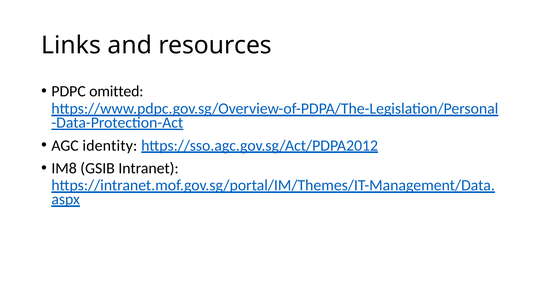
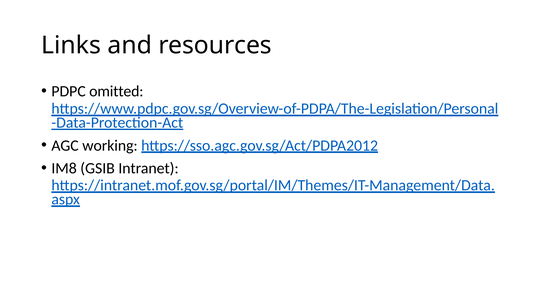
identity: identity -> working
